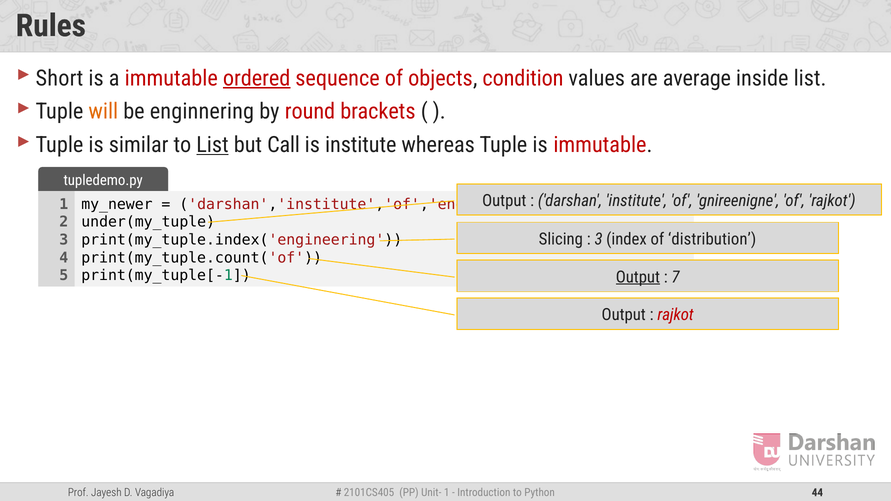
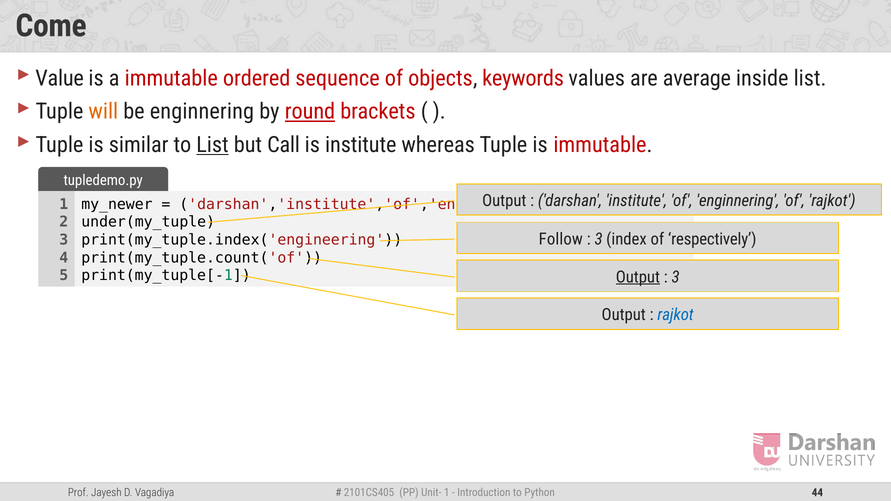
Rules: Rules -> Come
Short: Short -> Value
ordered underline: present -> none
condition: condition -> keywords
round underline: none -> present
of gnireenigne: gnireenigne -> enginnering
Slicing: Slicing -> Follow
distribution: distribution -> respectively
7 at (676, 277): 7 -> 3
rajkot at (676, 315) colour: red -> blue
